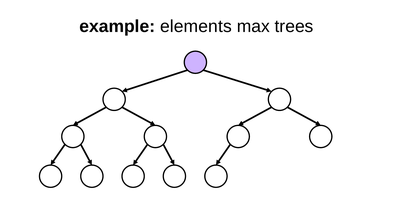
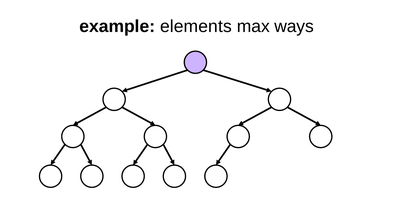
trees: trees -> ways
